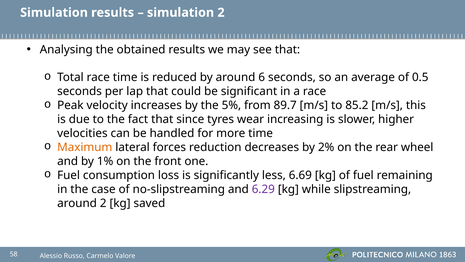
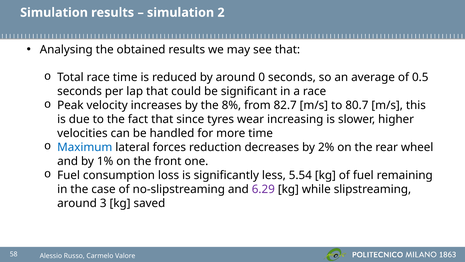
6: 6 -> 0
5%: 5% -> 8%
89.7: 89.7 -> 82.7
85.2: 85.2 -> 80.7
Maximum colour: orange -> blue
6.69: 6.69 -> 5.54
around 2: 2 -> 3
